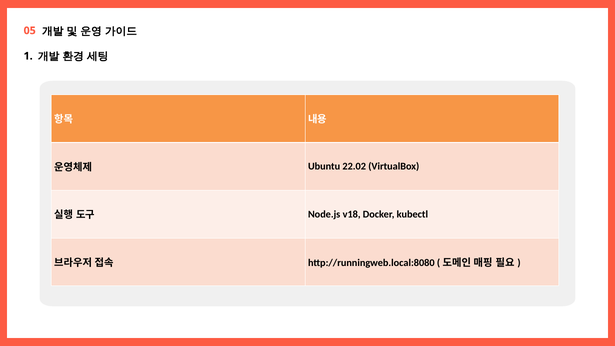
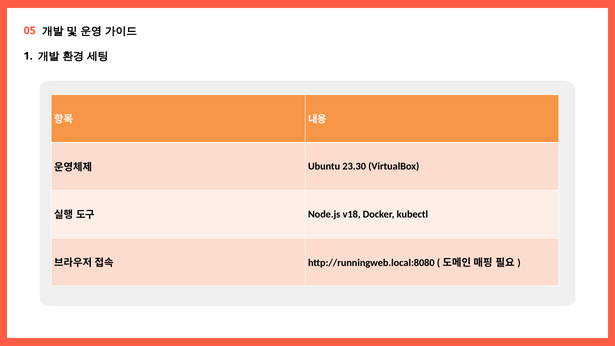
22.02: 22.02 -> 23.30
